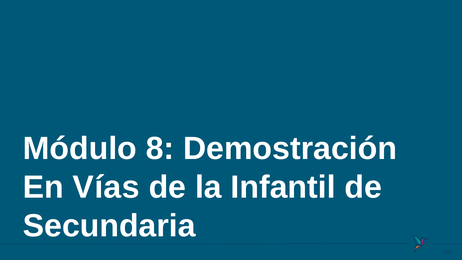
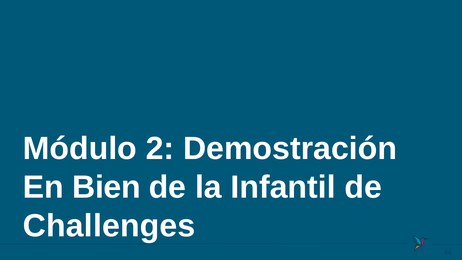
8: 8 -> 2
Vías: Vías -> Bien
Secundaria: Secundaria -> Challenges
